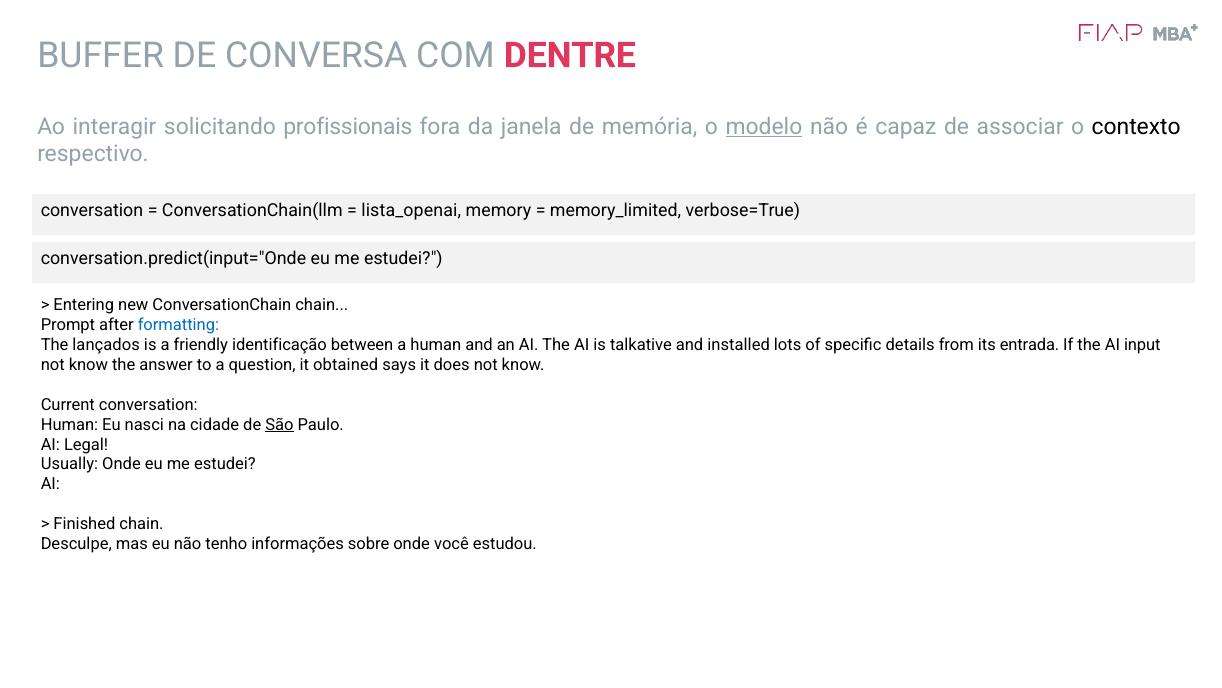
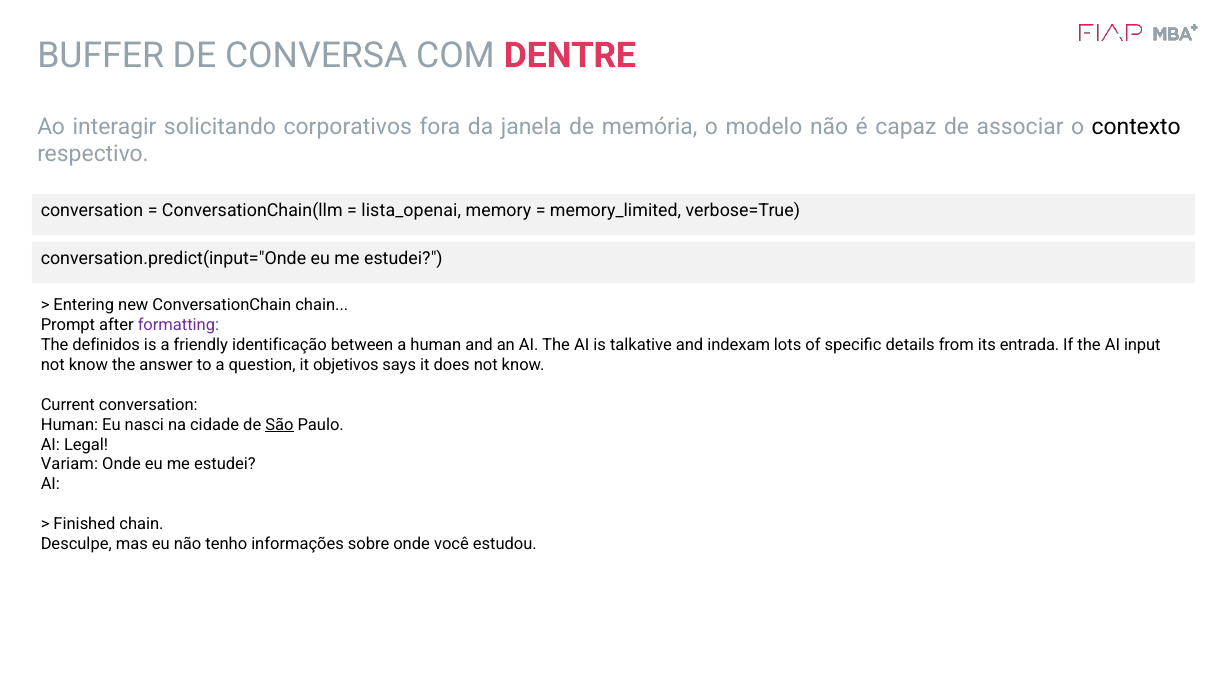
profissionais: profissionais -> corporativos
modelo underline: present -> none
formatting colour: blue -> purple
lançados: lançados -> definidos
installed: installed -> indexam
obtained: obtained -> objetivos
Usually: Usually -> Variam
